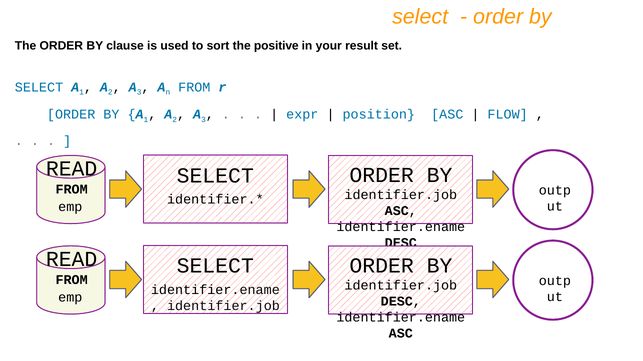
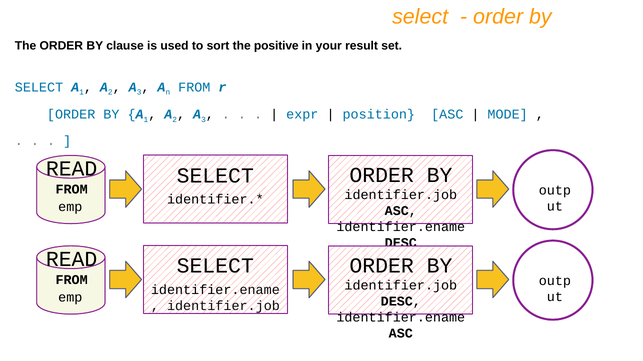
FLOW: FLOW -> MODE
